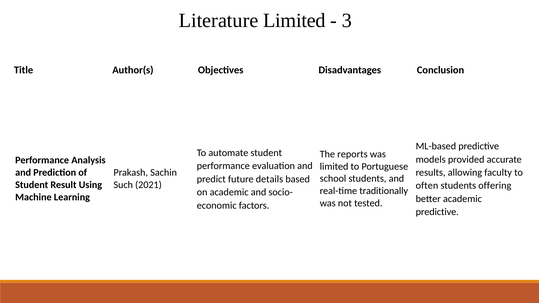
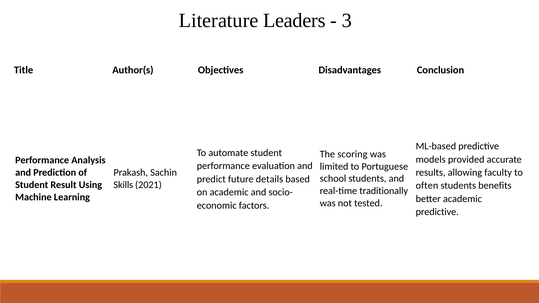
Literature Limited: Limited -> Leaders
reports: reports -> scoring
Such: Such -> Skills
offering: offering -> benefits
